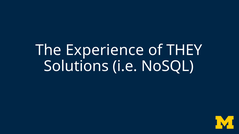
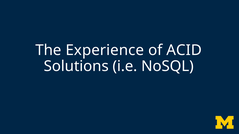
THEY: THEY -> ACID
